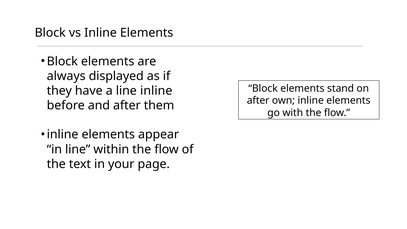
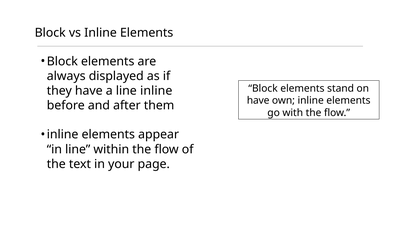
after at (258, 101): after -> have
